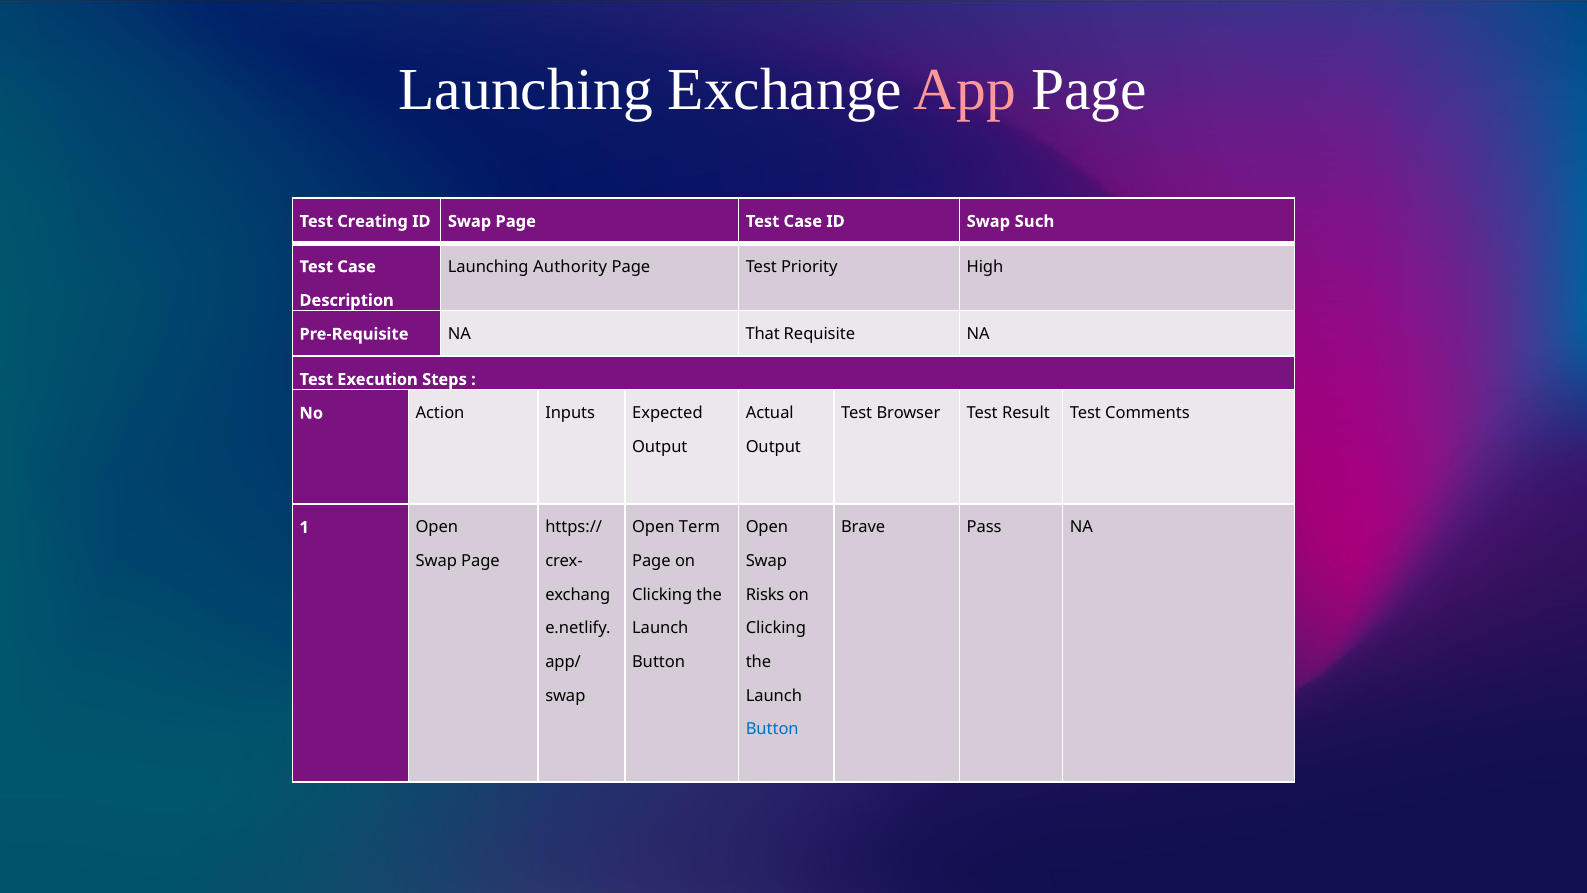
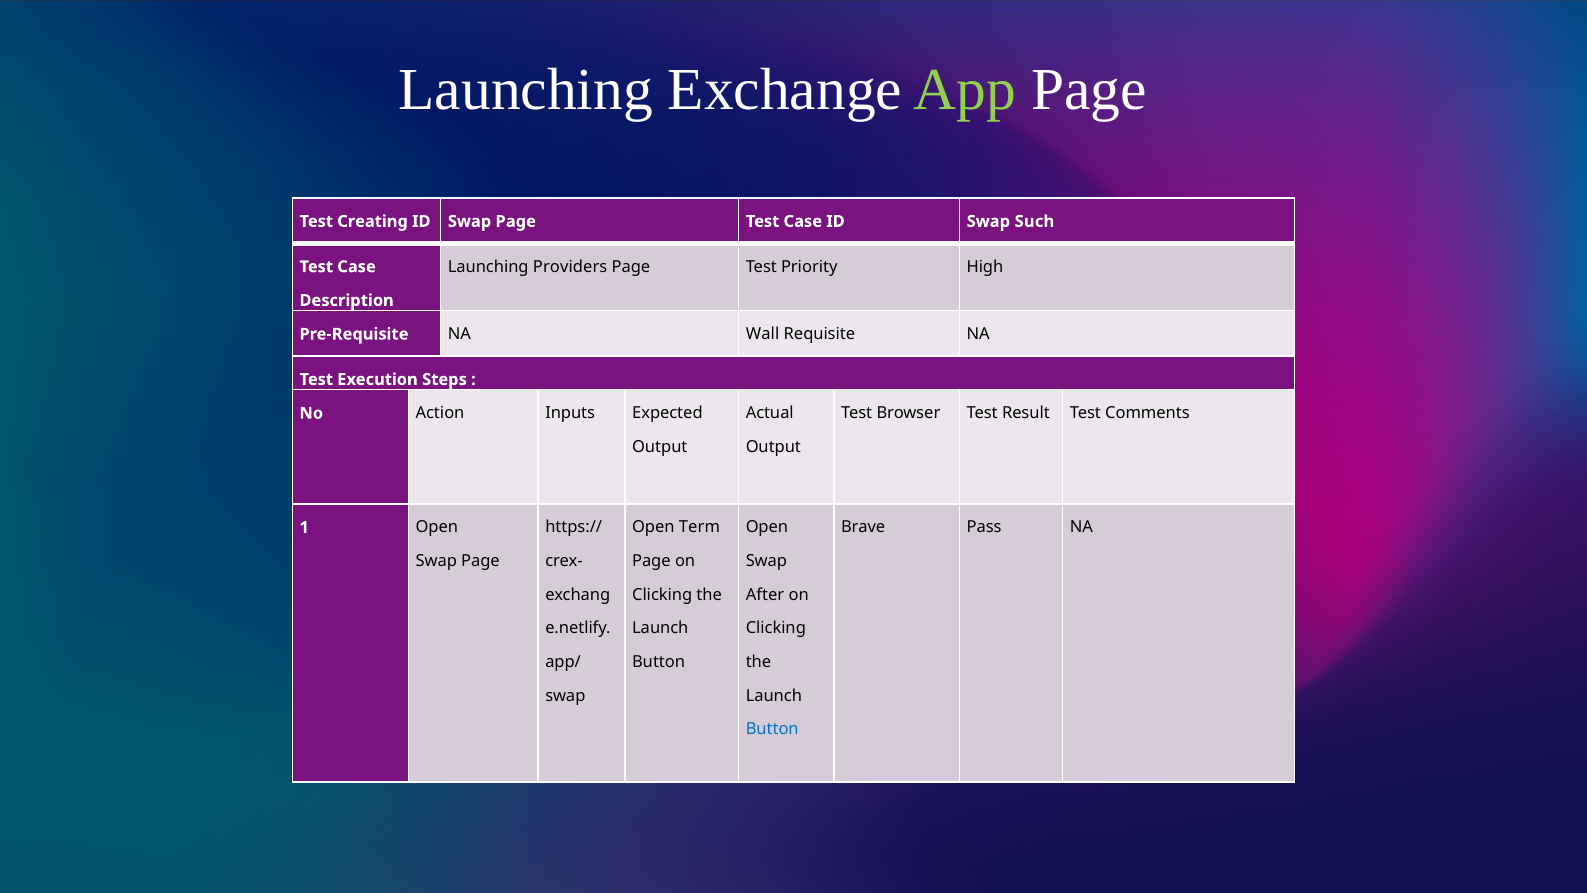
App colour: pink -> light green
Authority: Authority -> Providers
That: That -> Wall
Risks: Risks -> After
